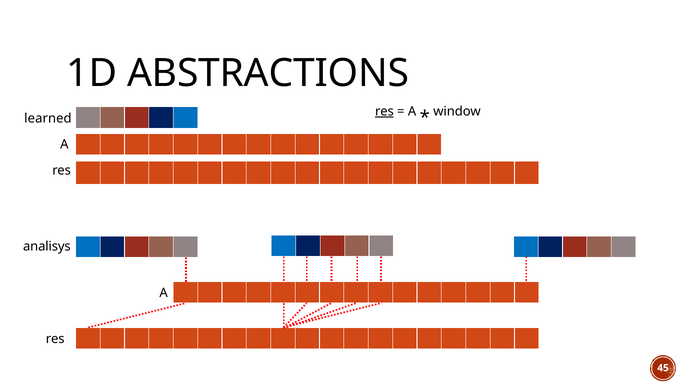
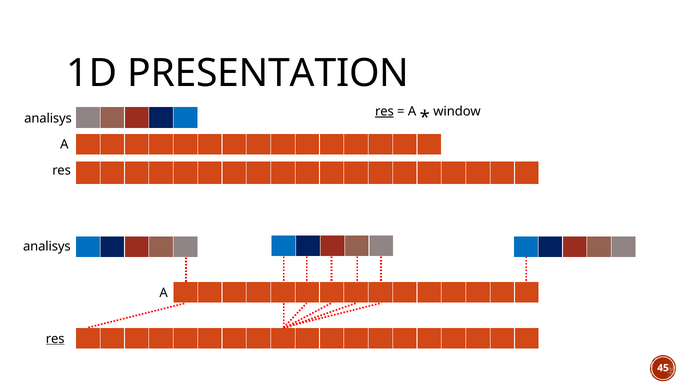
ABSTRACTIONS: ABSTRACTIONS -> PRESENTATION
learned at (48, 118): learned -> analisys
res at (55, 339) underline: none -> present
